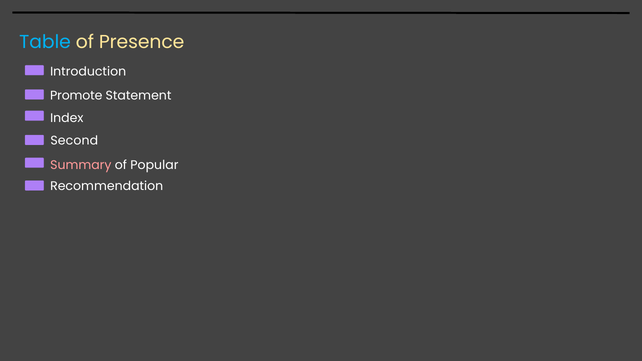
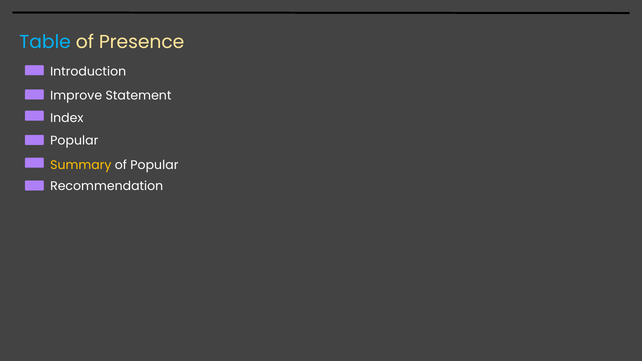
Promote: Promote -> Improve
Second at (74, 141): Second -> Popular
Summary colour: pink -> yellow
